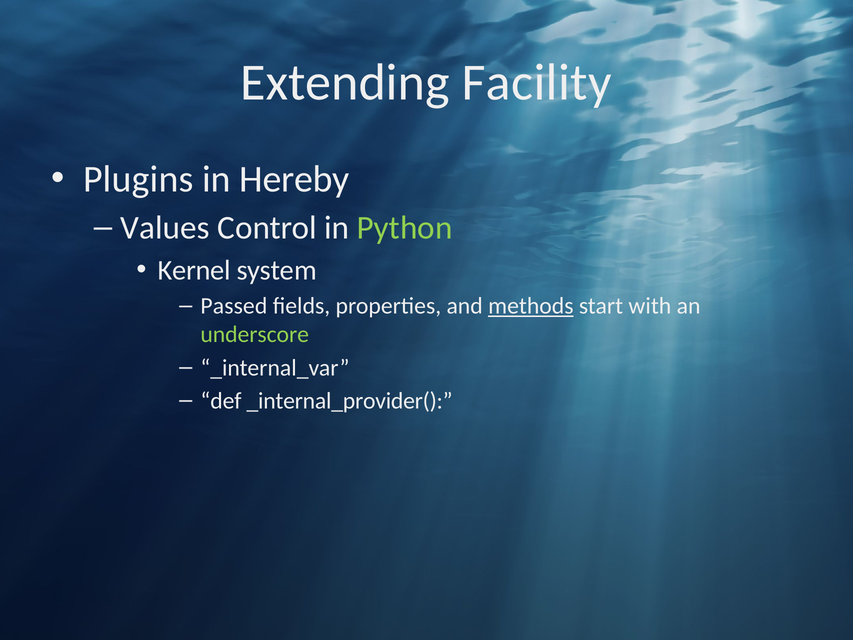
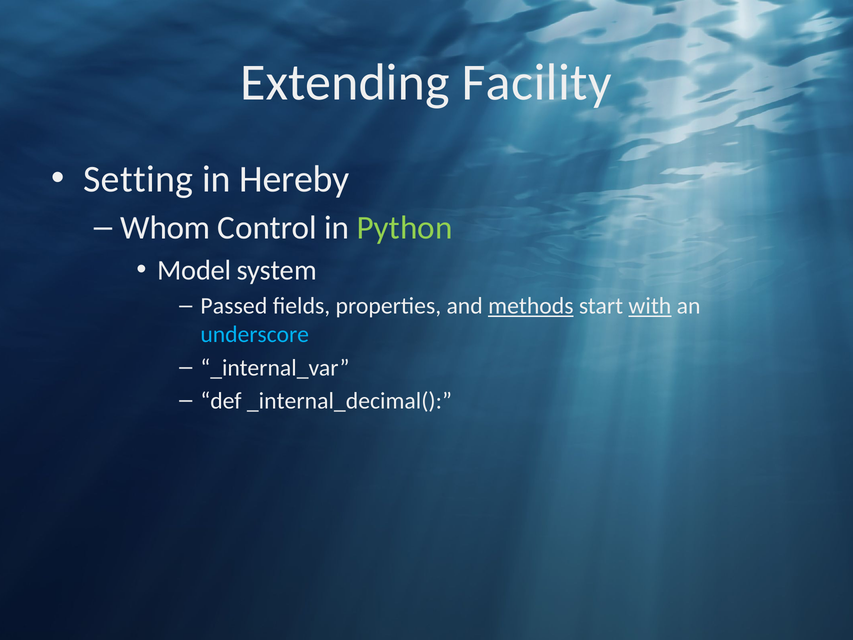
Plugins: Plugins -> Setting
Values: Values -> Whom
Kernel: Kernel -> Model
with underline: none -> present
underscore colour: light green -> light blue
_internal_provider(: _internal_provider( -> _internal_decimal(
